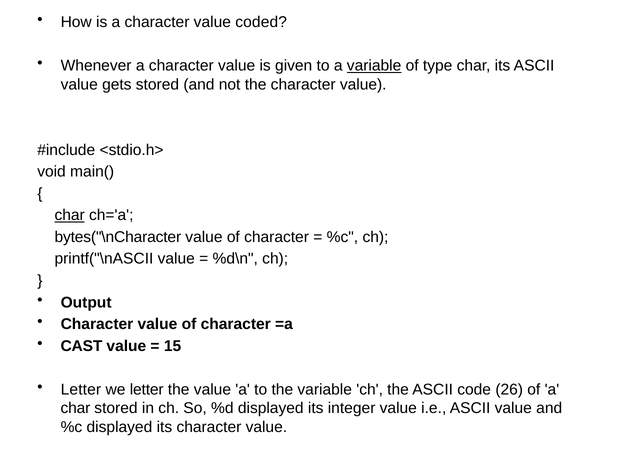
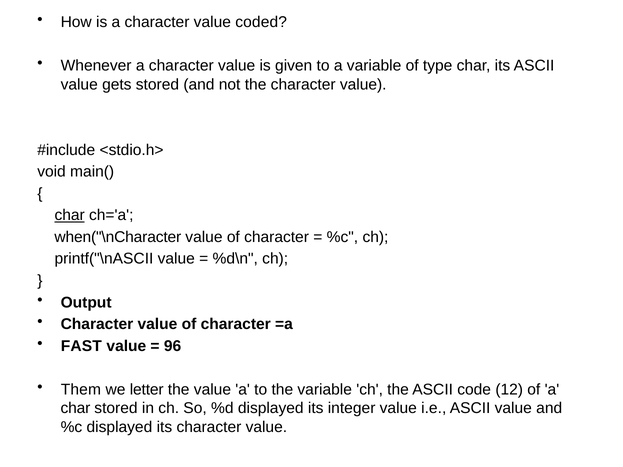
variable at (374, 66) underline: present -> none
bytes("\nCharacter: bytes("\nCharacter -> when("\nCharacter
CAST: CAST -> FAST
15: 15 -> 96
Letter at (81, 390): Letter -> Them
26: 26 -> 12
